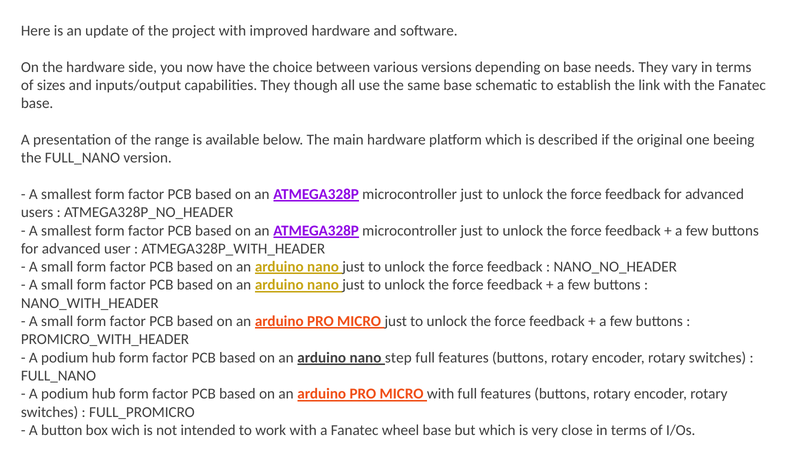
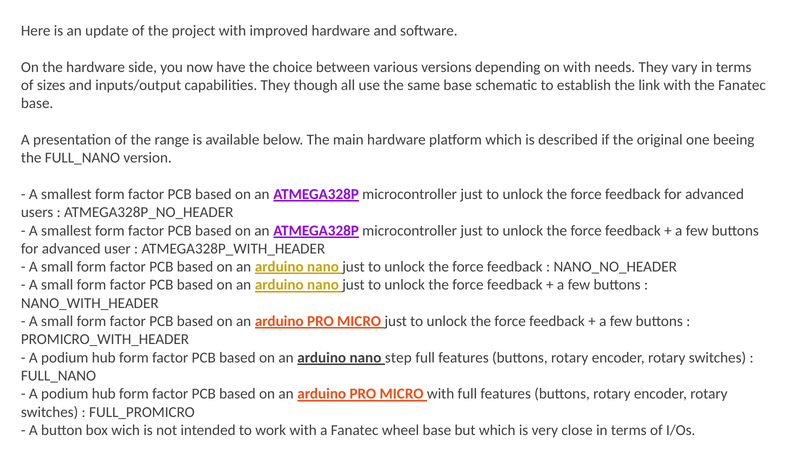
on base: base -> with
